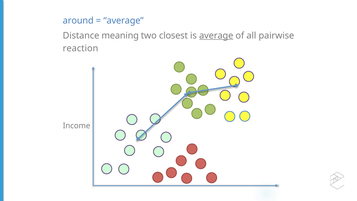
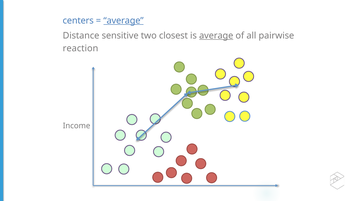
around: around -> centers
average at (124, 21) underline: none -> present
meaning: meaning -> sensitive
